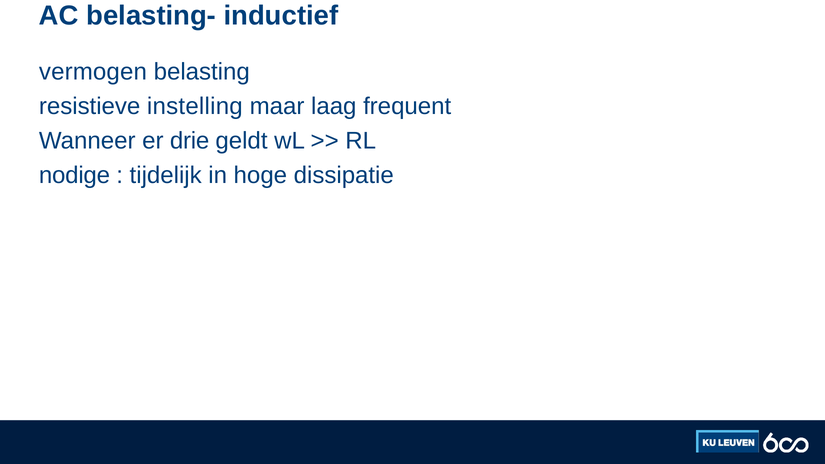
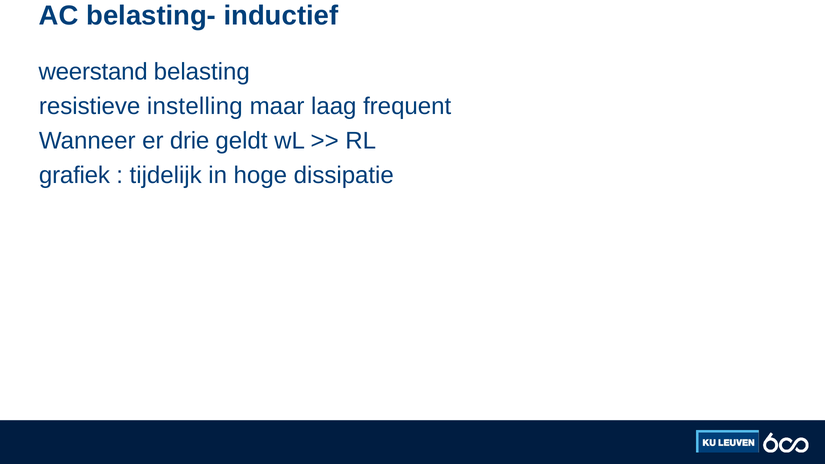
vermogen: vermogen -> weerstand
nodige: nodige -> grafiek
